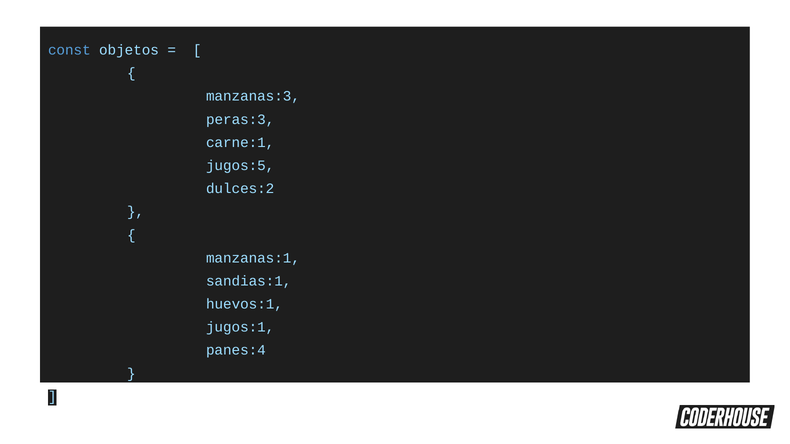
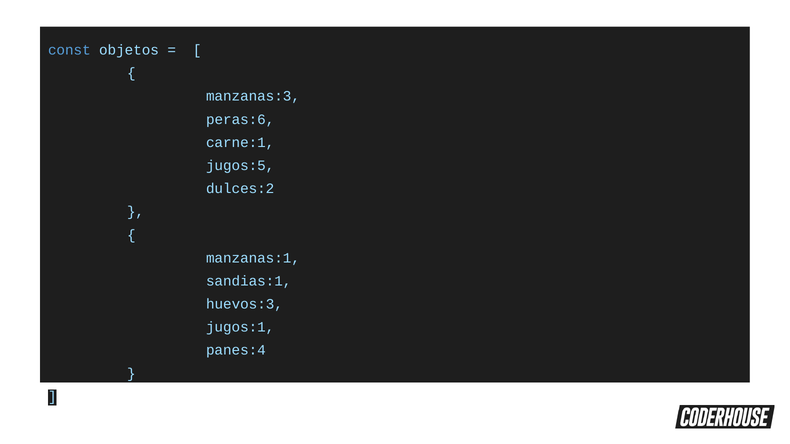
peras:3: peras:3 -> peras:6
huevos:1: huevos:1 -> huevos:3
